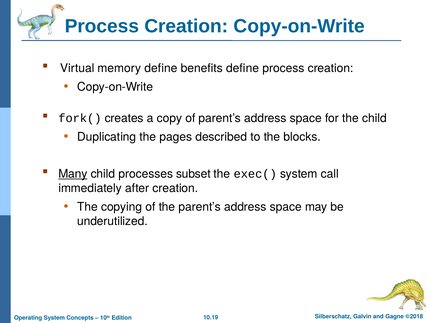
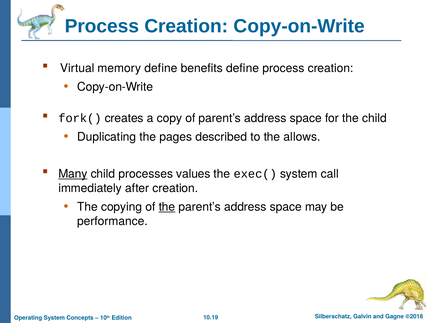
blocks: blocks -> allows
subset: subset -> values
the at (167, 207) underline: none -> present
underutilized: underutilized -> performance
